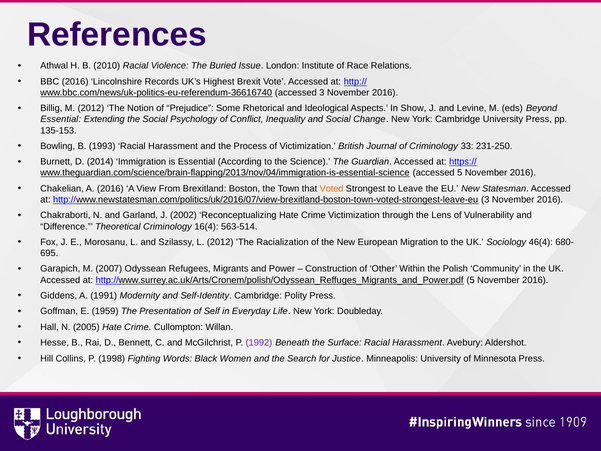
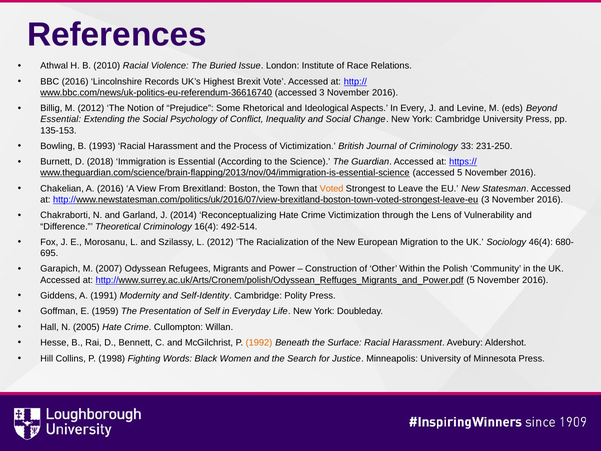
Show: Show -> Every
2014: 2014 -> 2018
2002: 2002 -> 2014
563-514: 563-514 -> 492-514
1992 colour: purple -> orange
